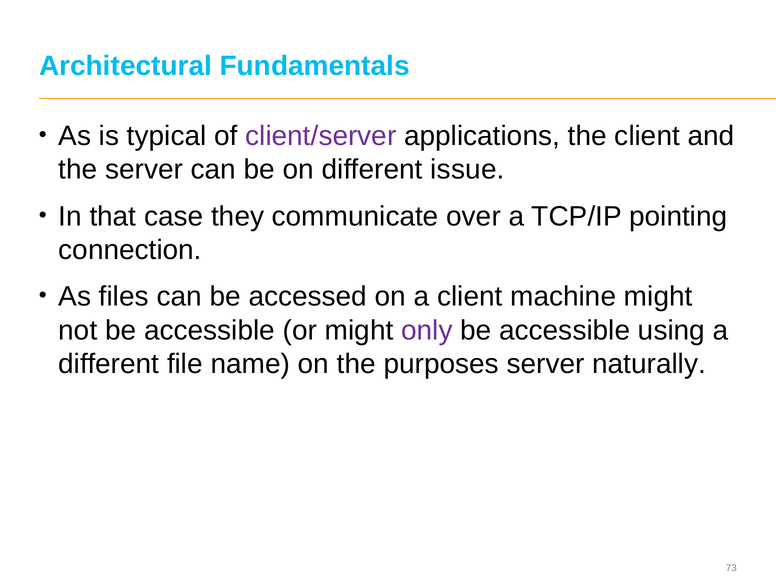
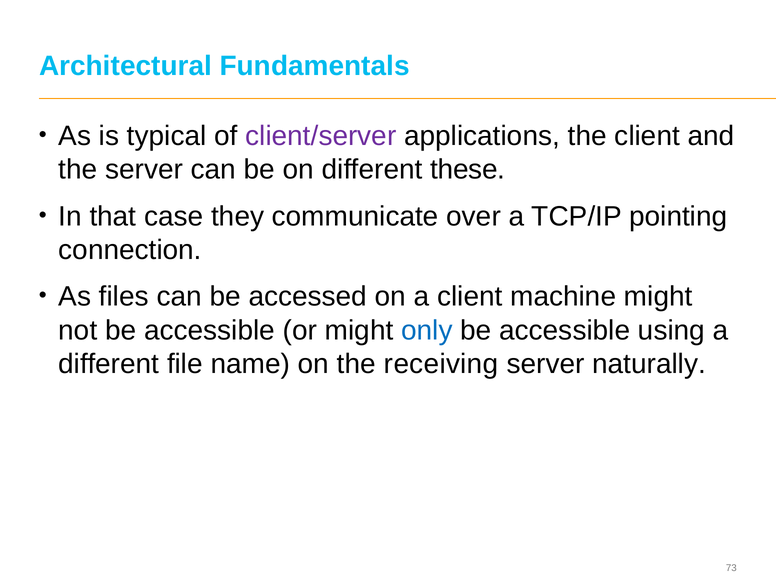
issue: issue -> these
only colour: purple -> blue
purposes: purposes -> receiving
